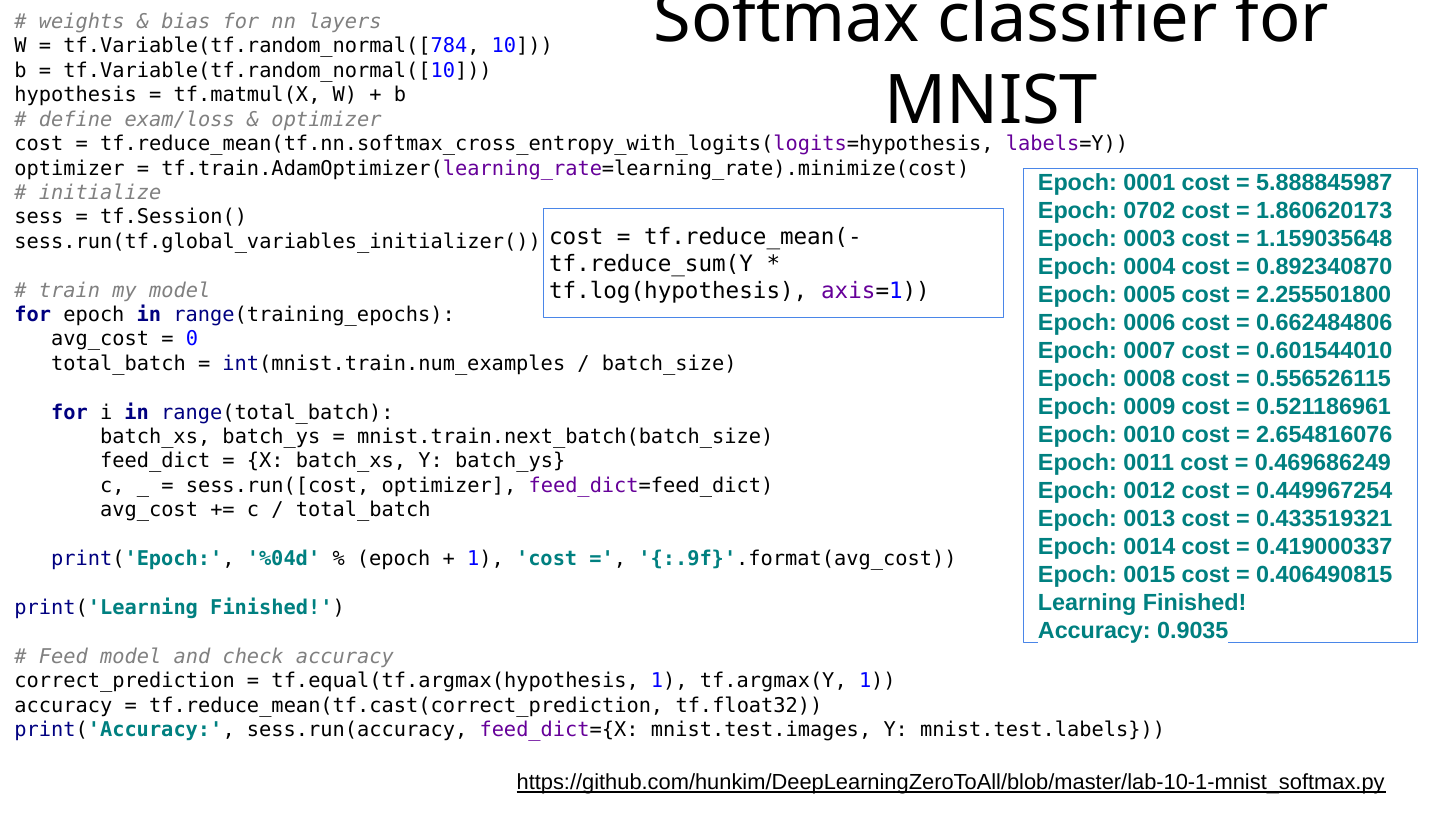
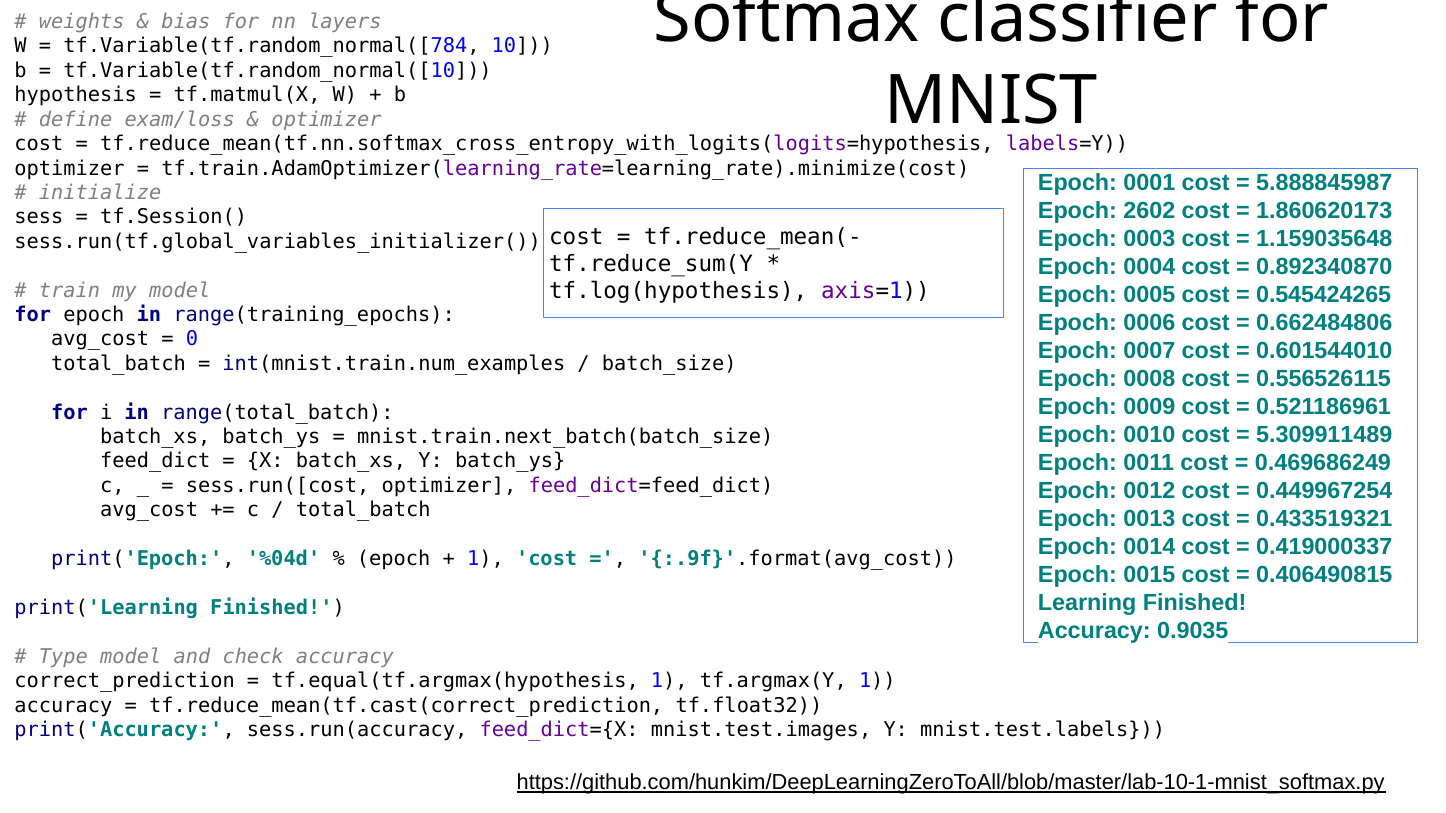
0702: 0702 -> 2602
2.255501800: 2.255501800 -> 0.545424265
2.654816076: 2.654816076 -> 5.309911489
Feed: Feed -> Type
